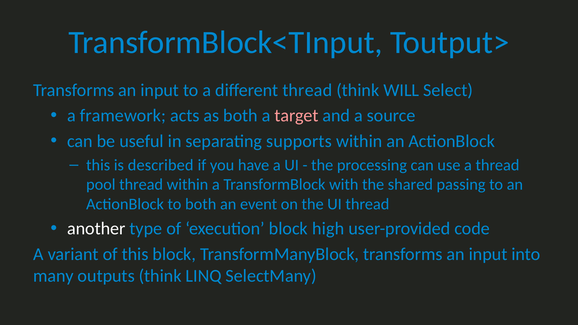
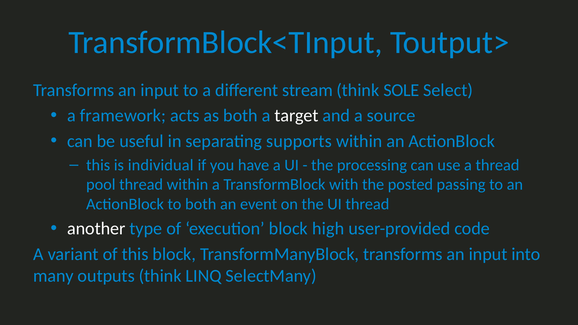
different thread: thread -> stream
WILL: WILL -> SOLE
target colour: pink -> white
described: described -> individual
shared: shared -> posted
